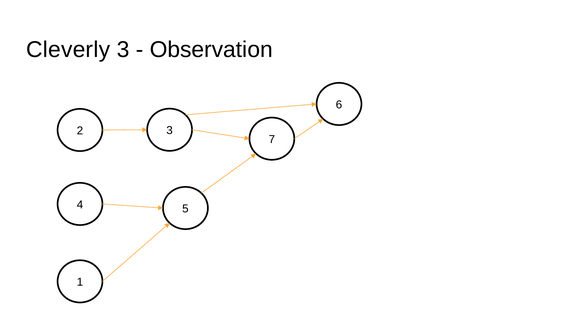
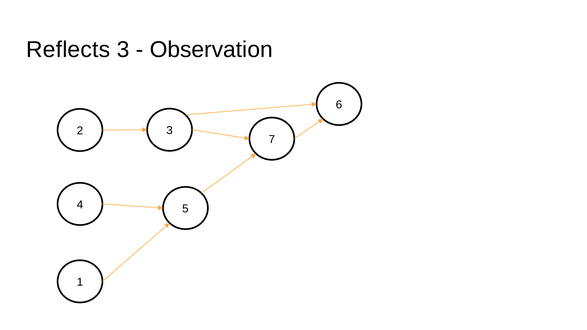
Cleverly: Cleverly -> Reflects
